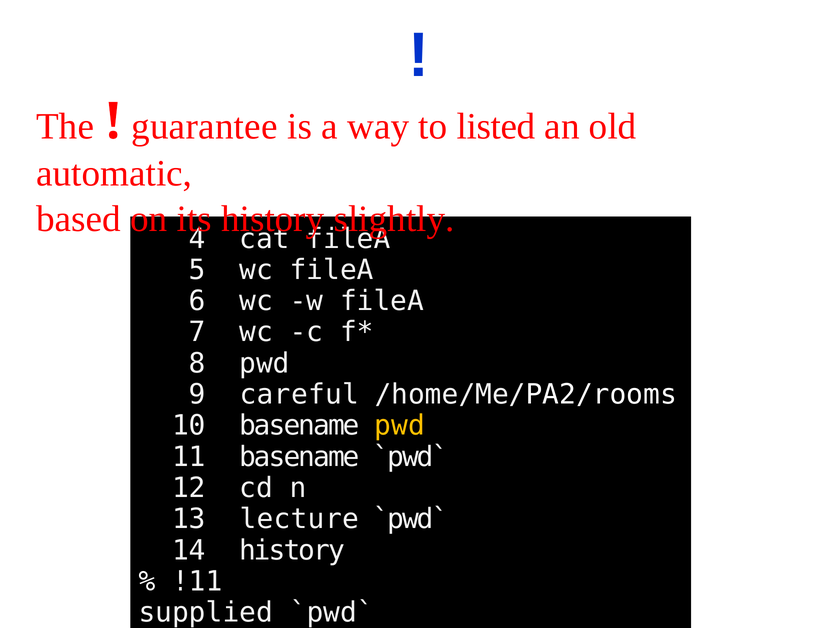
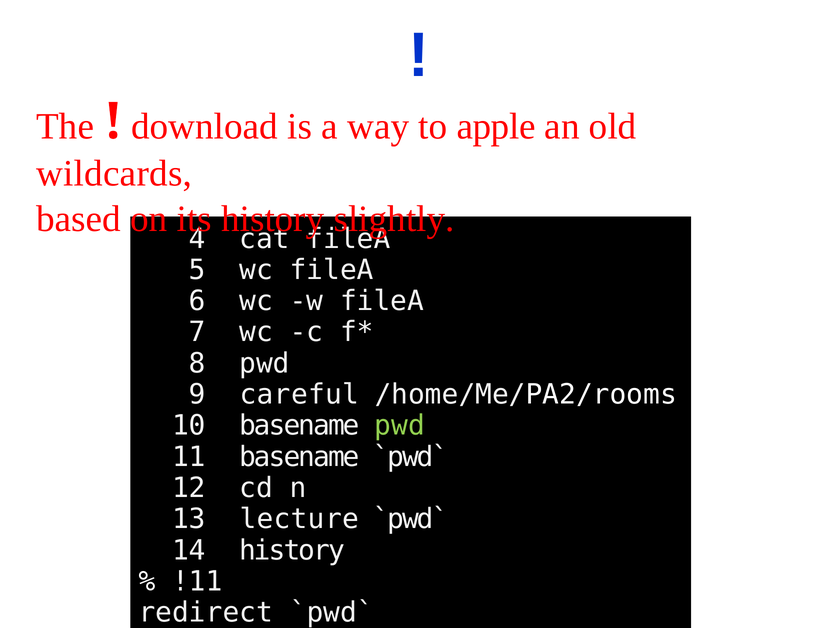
guarantee: guarantee -> download
listed: listed -> apple
automatic: automatic -> wildcards
pwd at (400, 426) colour: yellow -> light green
supplied: supplied -> redirect
